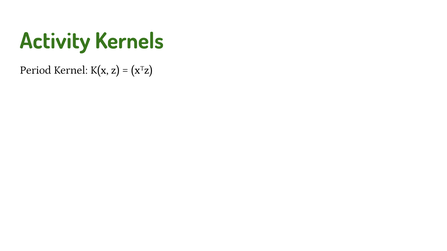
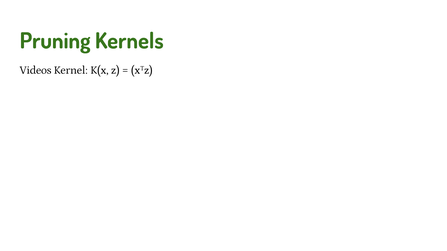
Activity: Activity -> Pruning
Period: Period -> Videos
